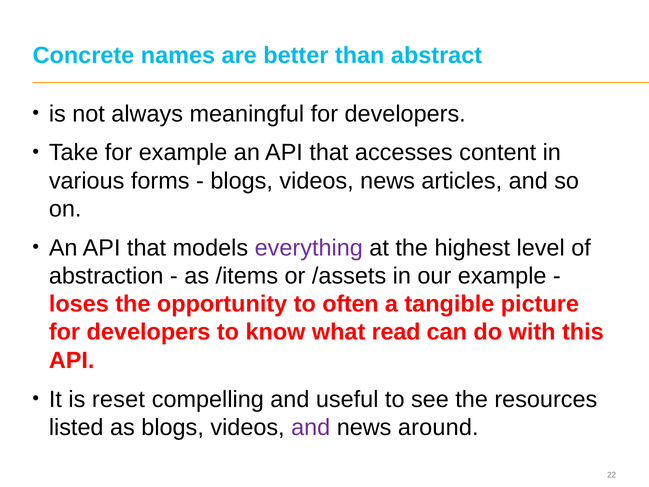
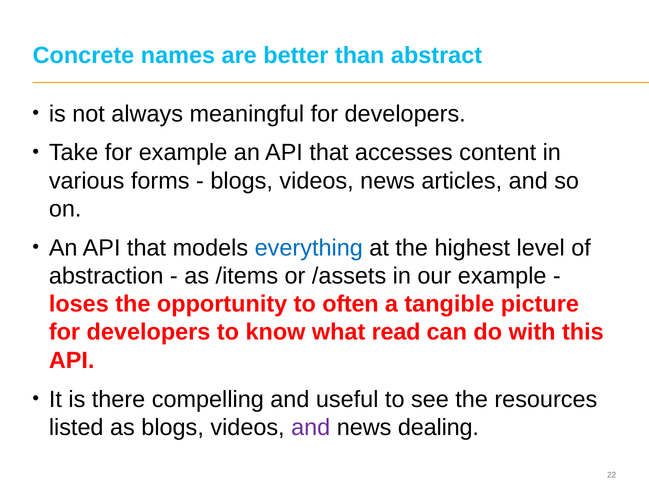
everything colour: purple -> blue
reset: reset -> there
around: around -> dealing
